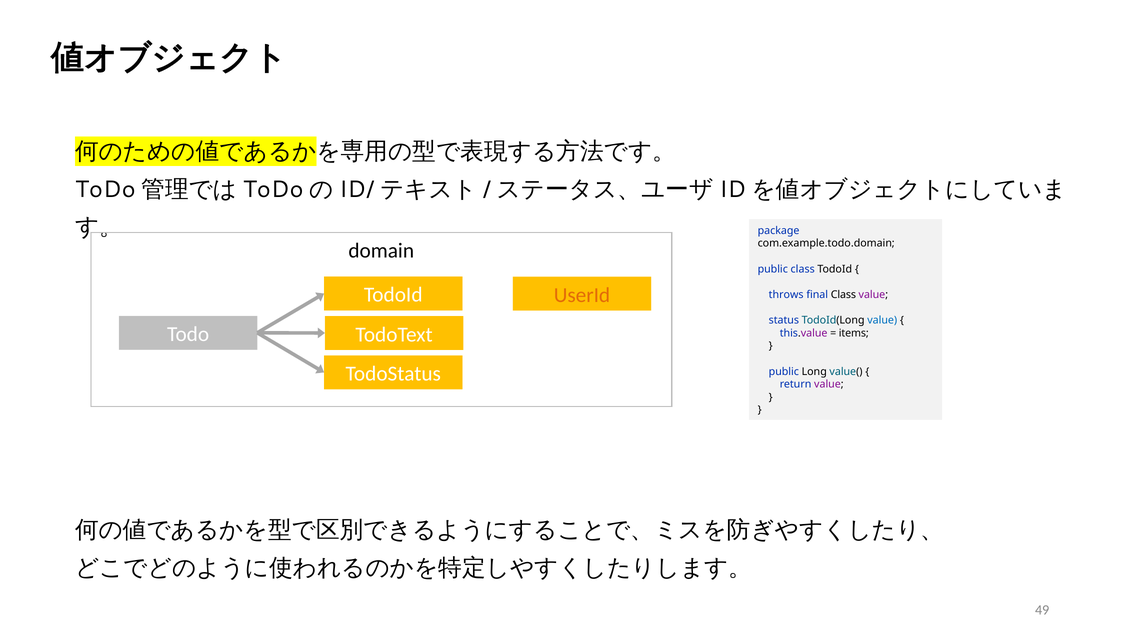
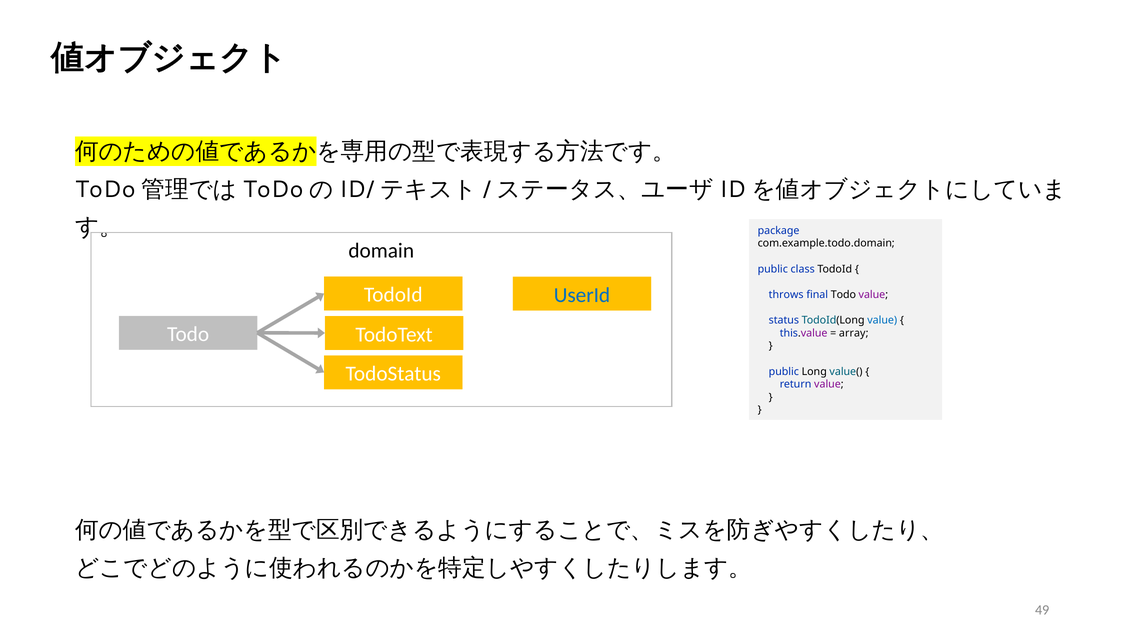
UserId colour: orange -> blue
final Class: Class -> Todo
items: items -> array
